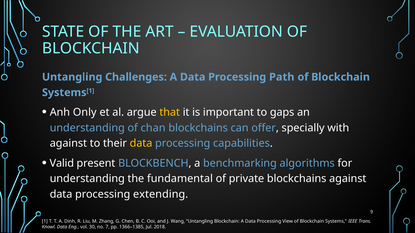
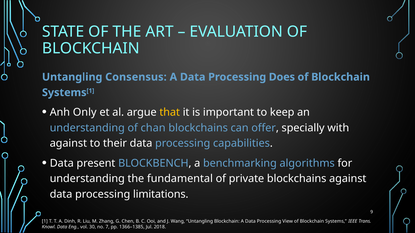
Challenges: Challenges -> Consensus
Path: Path -> Does
gaps: gaps -> keep
data at (141, 144) colour: yellow -> white
Valid at (62, 164): Valid -> Data
extending: extending -> limitations
